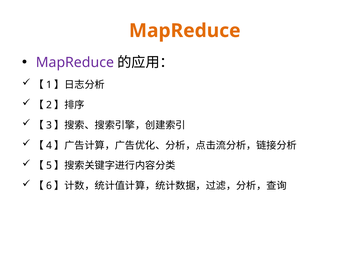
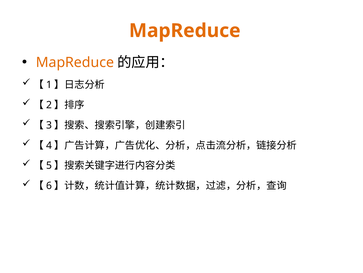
MapReduce at (75, 62) colour: purple -> orange
